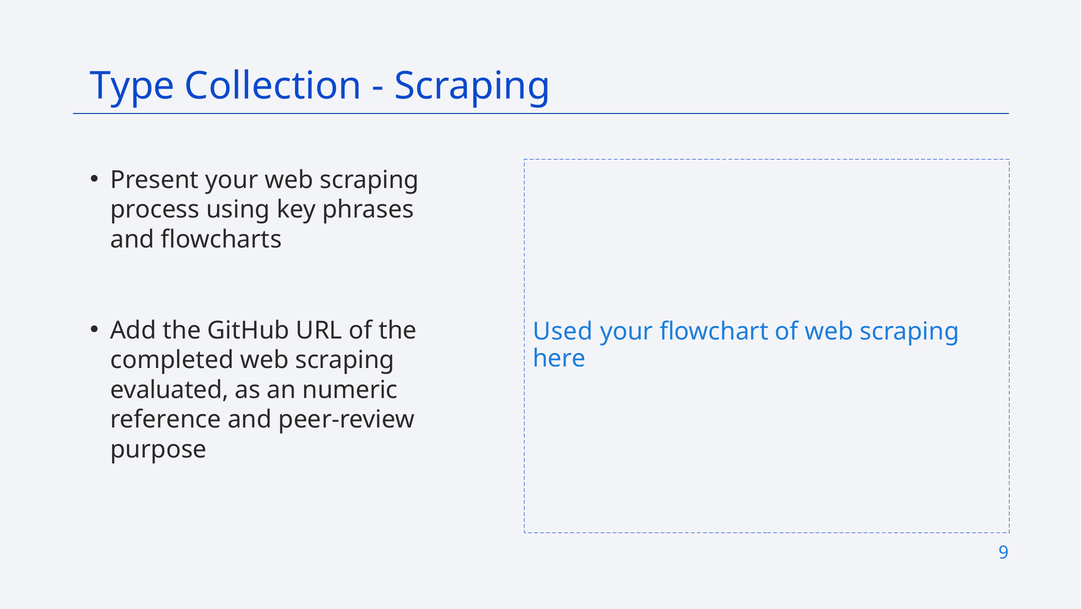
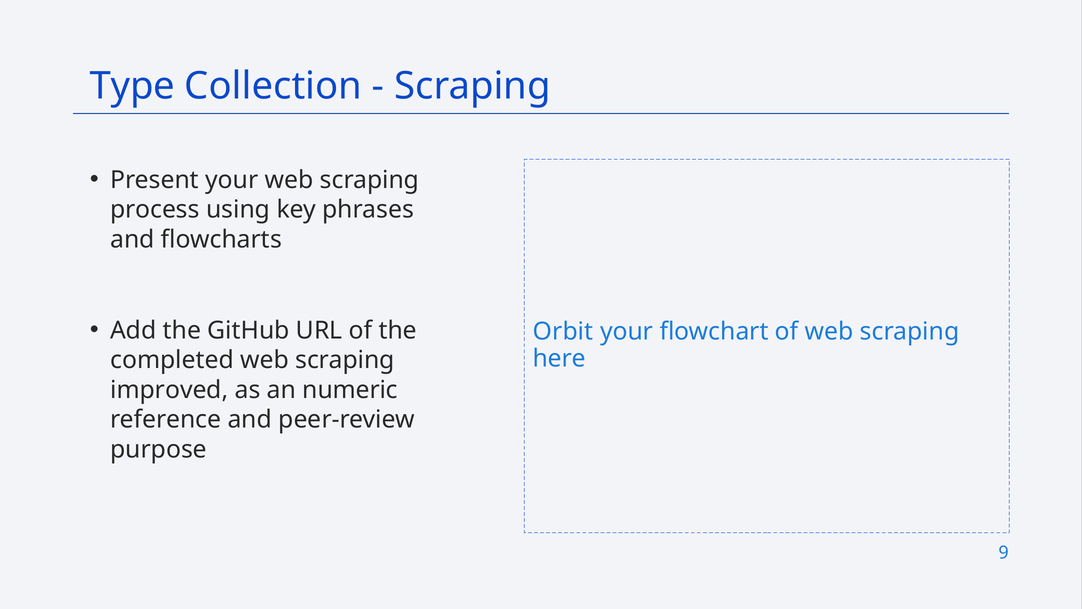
Used: Used -> Orbit
evaluated: evaluated -> improved
